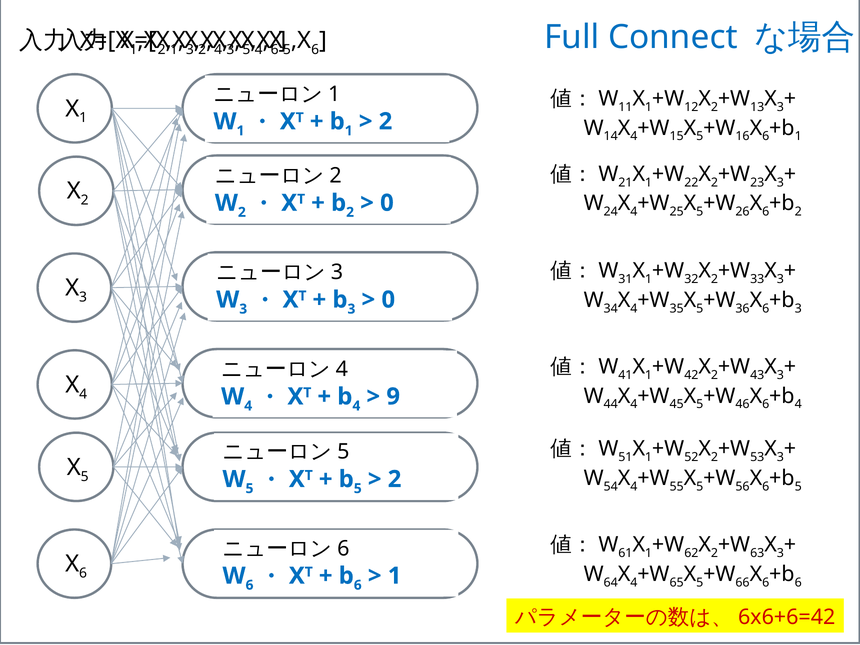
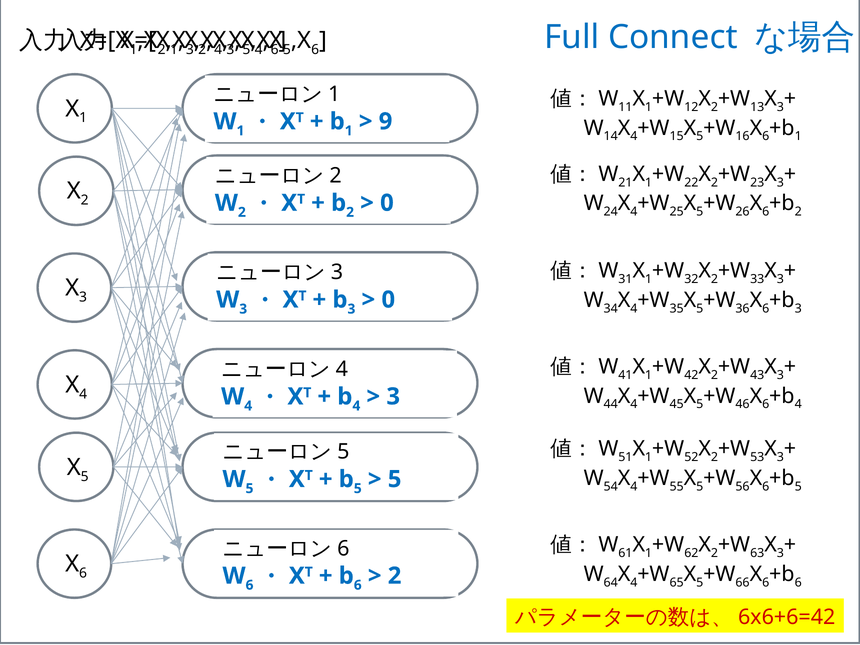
2 at (386, 121): 2 -> 9
9 at (393, 397): 9 -> 3
2 at (395, 479): 2 -> 5
1 at (395, 576): 1 -> 2
